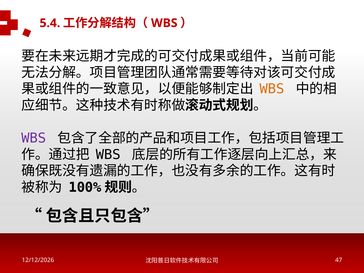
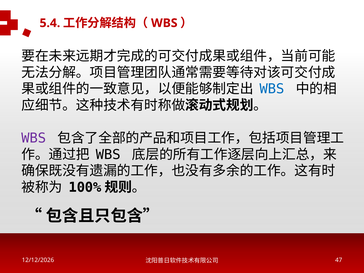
WBS at (272, 89) colour: orange -> blue
